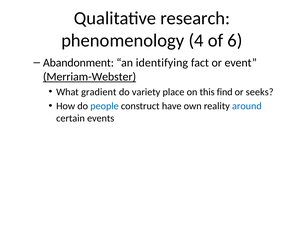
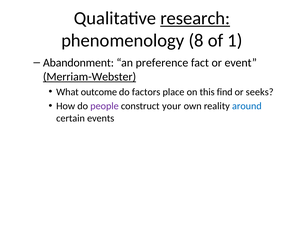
research underline: none -> present
4: 4 -> 8
6: 6 -> 1
identifying: identifying -> preference
gradient: gradient -> outcome
variety: variety -> factors
people colour: blue -> purple
have: have -> your
